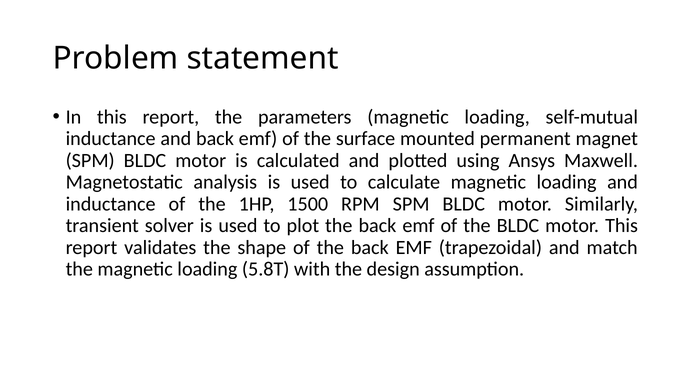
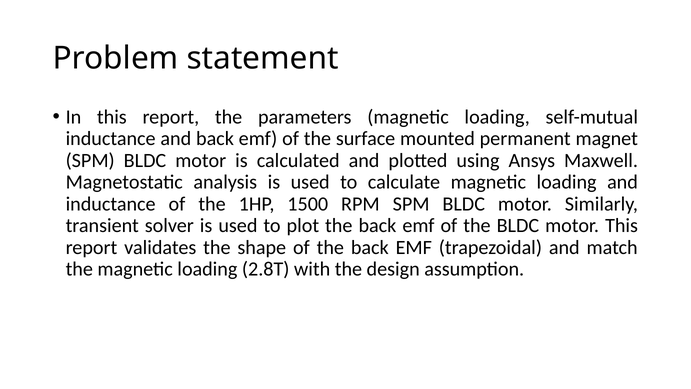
5.8T: 5.8T -> 2.8T
